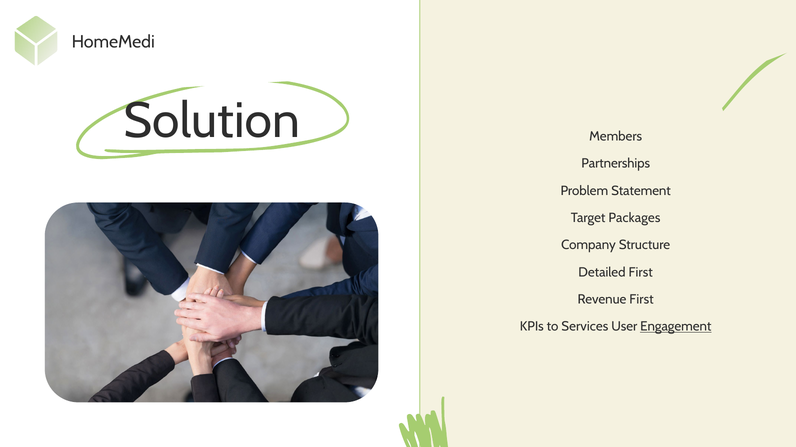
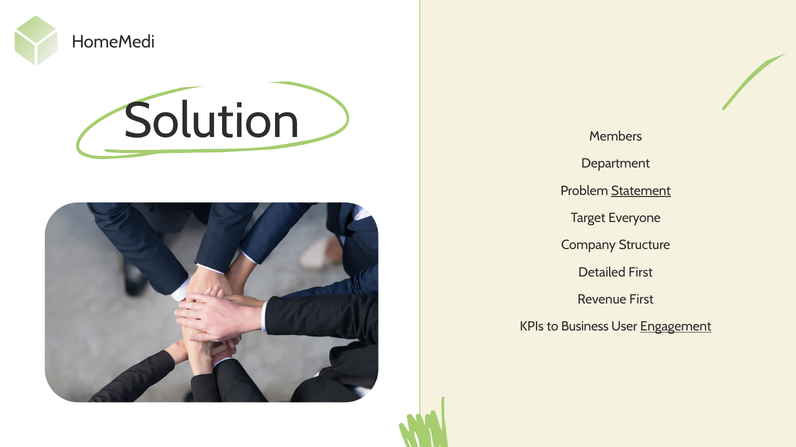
Partnerships: Partnerships -> Department
Statement underline: none -> present
Packages: Packages -> Everyone
Services: Services -> Business
